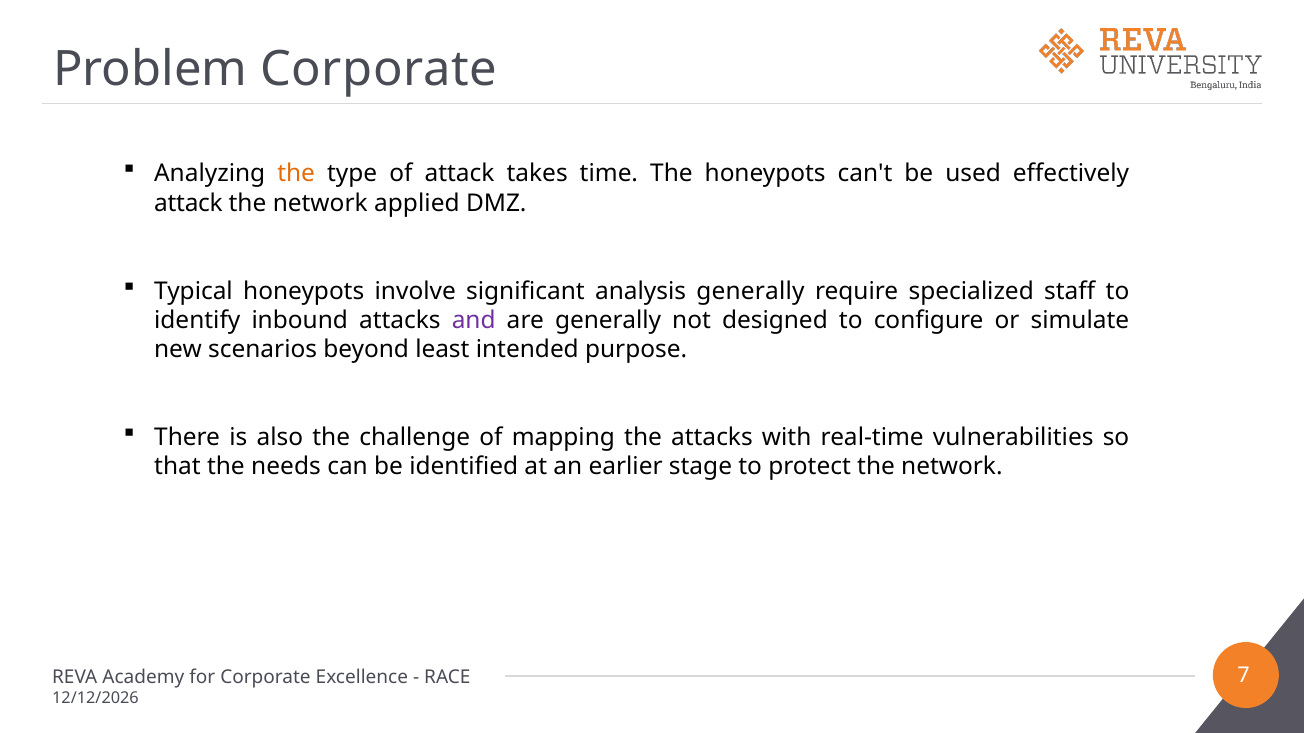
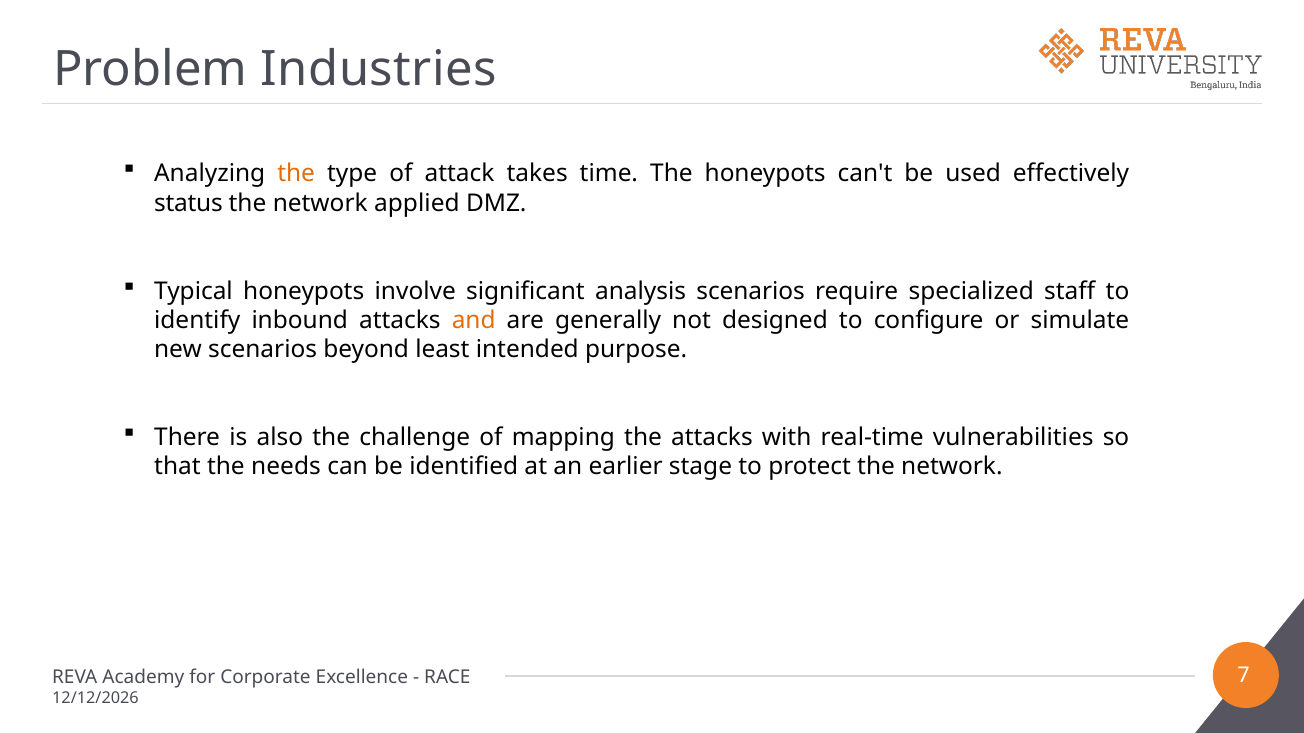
Problem Corporate: Corporate -> Industries
attack at (188, 203): attack -> status
analysis generally: generally -> scenarios
and colour: purple -> orange
